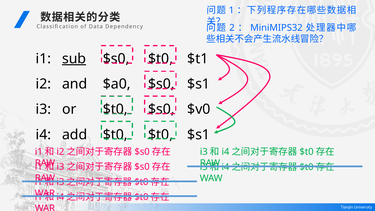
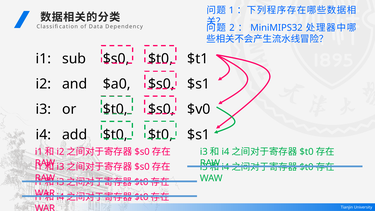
sub underline: present -> none
